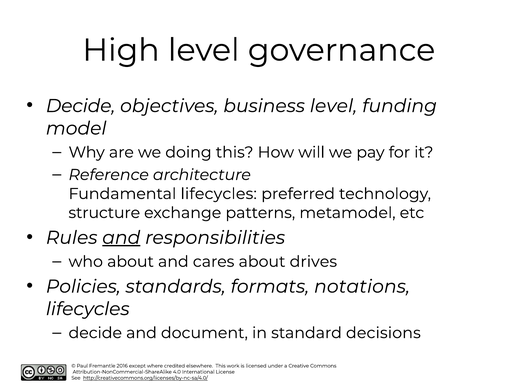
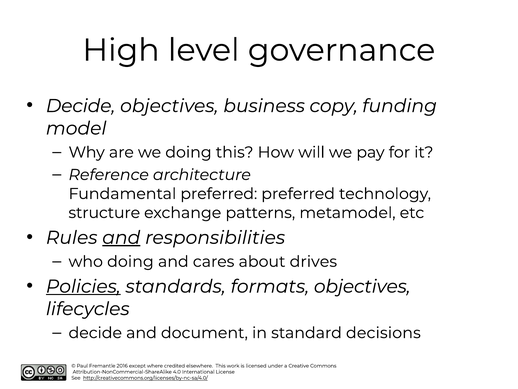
business level: level -> copy
Fundamental lifecycles: lifecycles -> preferred
who about: about -> doing
Policies underline: none -> present
formats notations: notations -> objectives
